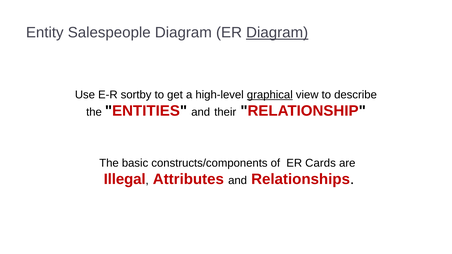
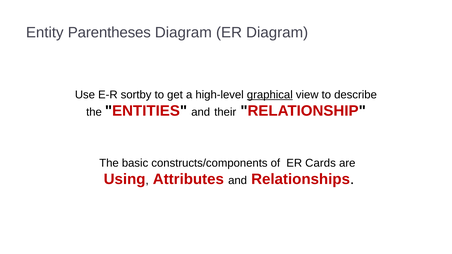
Salespeople: Salespeople -> Parentheses
Diagram at (277, 33) underline: present -> none
Illegal: Illegal -> Using
